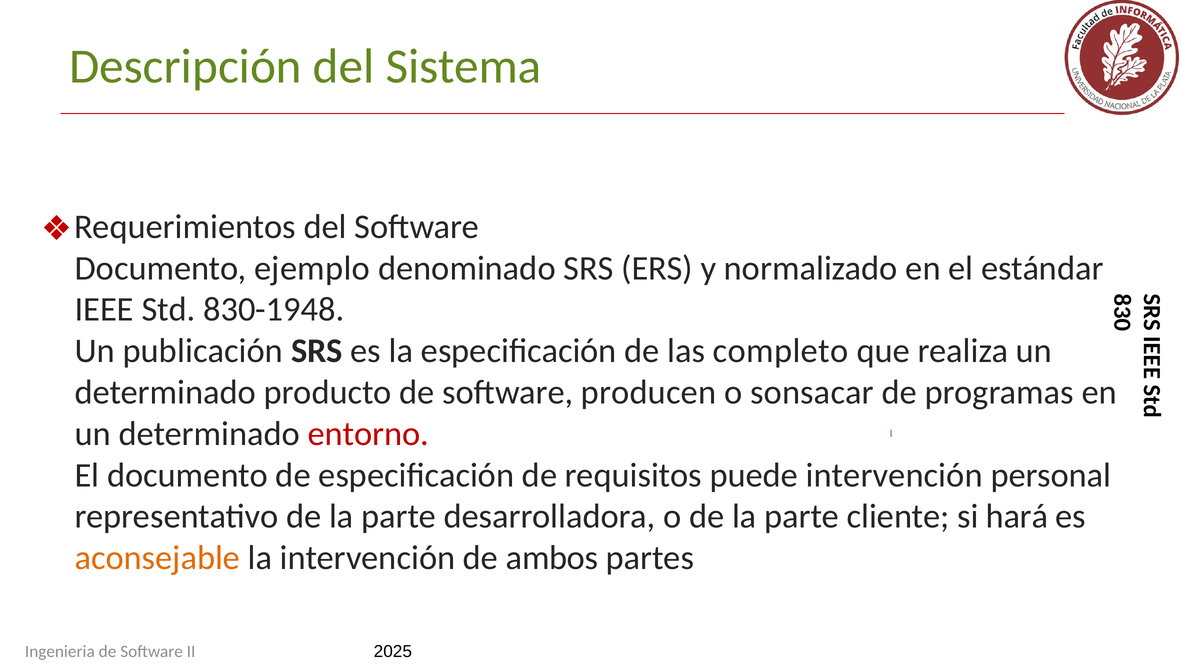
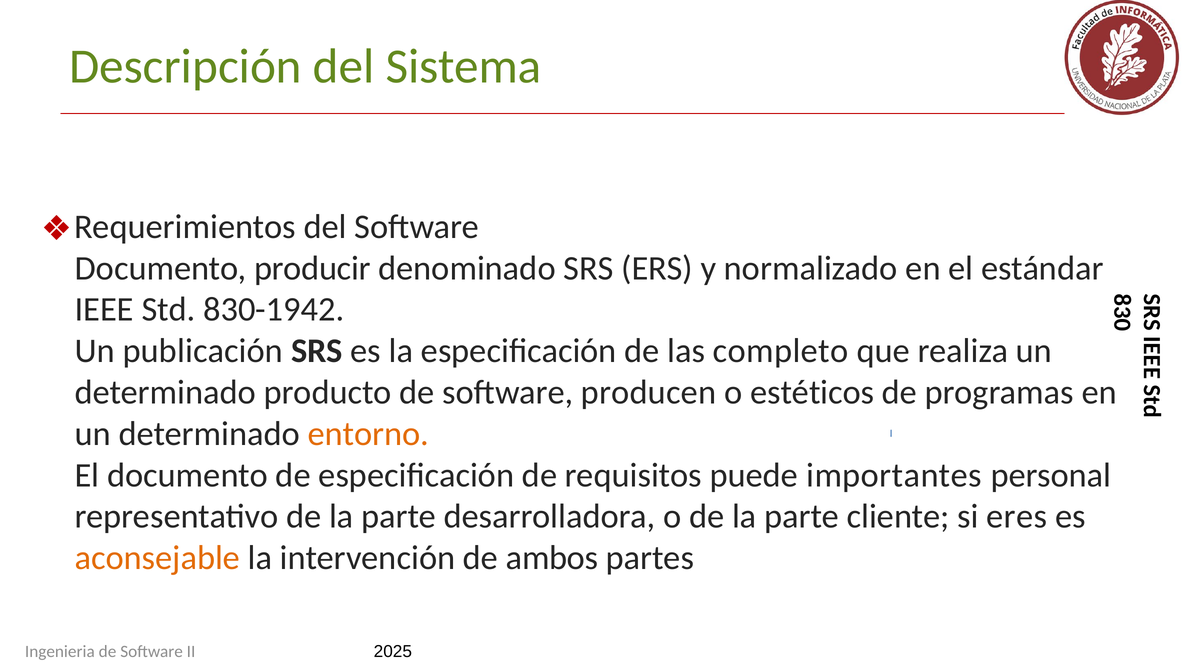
ejemplo: ejemplo -> producir
830-1948: 830-1948 -> 830-1942
sonsacar: sonsacar -> estéticos
entorno colour: red -> orange
puede intervención: intervención -> importantes
hará: hará -> eres
